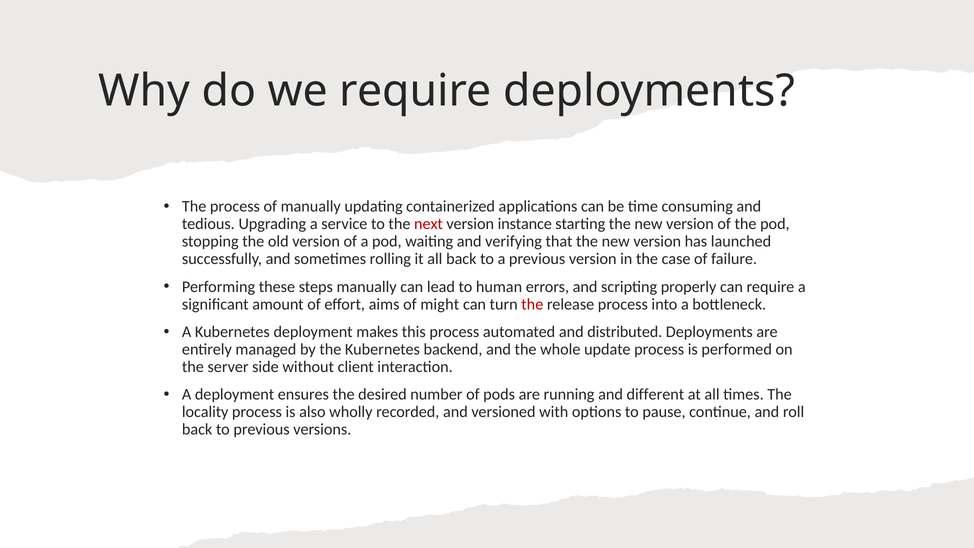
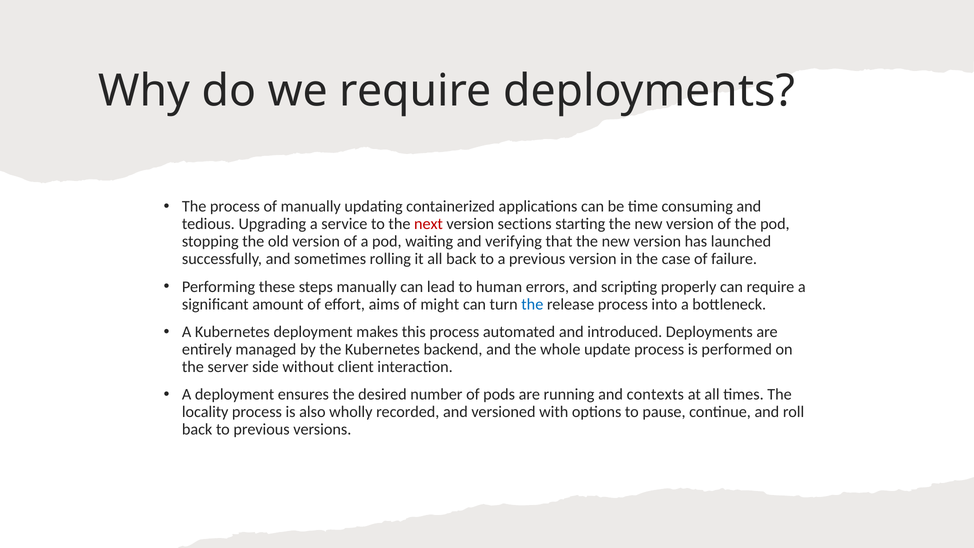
instance: instance -> sections
the at (532, 304) colour: red -> blue
distributed: distributed -> introduced
different: different -> contexts
